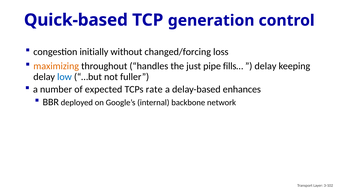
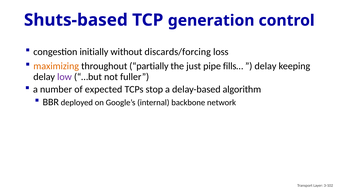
Quick-based: Quick-based -> Shuts-based
changed/forcing: changed/forcing -> discards/forcing
handles: handles -> partially
low colour: blue -> purple
rate: rate -> stop
enhances: enhances -> algorithm
